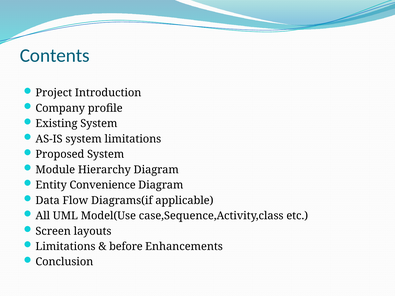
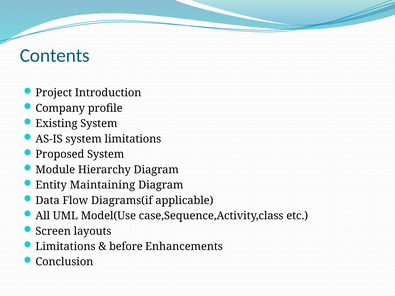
Convenience: Convenience -> Maintaining
